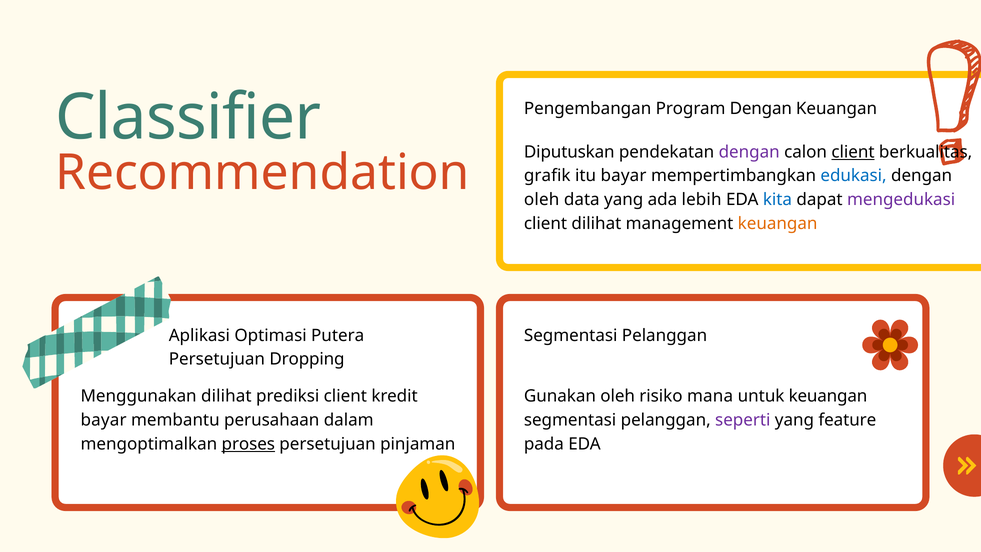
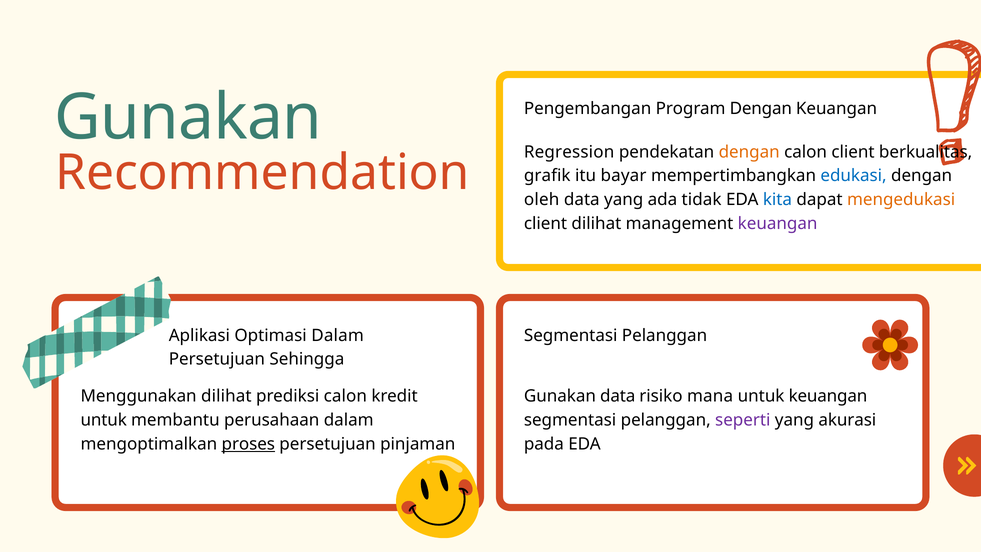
Classifier at (188, 117): Classifier -> Gunakan
Diputuskan: Diputuskan -> Regression
dengan at (749, 152) colour: purple -> orange
client at (853, 152) underline: present -> none
lebih: lebih -> tidak
mengedukasi colour: purple -> orange
keuangan at (778, 223) colour: orange -> purple
Optimasi Putera: Putera -> Dalam
Dropping: Dropping -> Sehingga
prediksi client: client -> calon
Gunakan oleh: oleh -> data
bayar at (104, 420): bayar -> untuk
feature: feature -> akurasi
